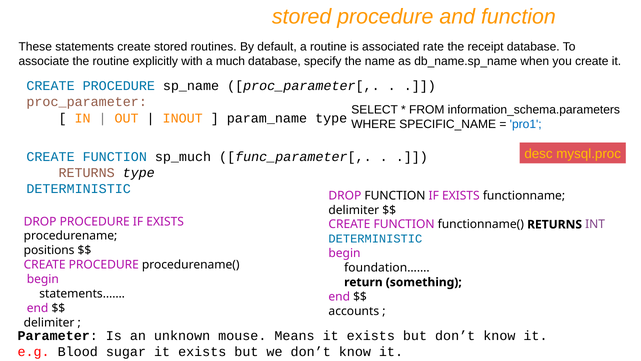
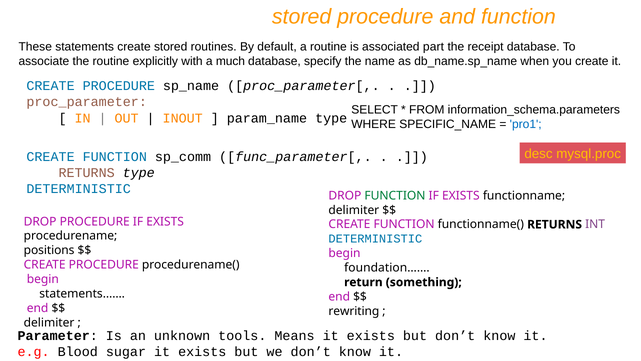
rate: rate -> part
sp_much: sp_much -> sp_comm
FUNCTION at (395, 195) colour: black -> green
accounts: accounts -> rewriting
mouse: mouse -> tools
